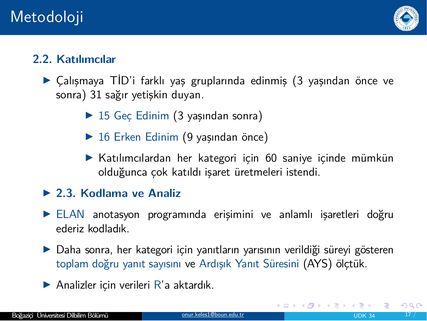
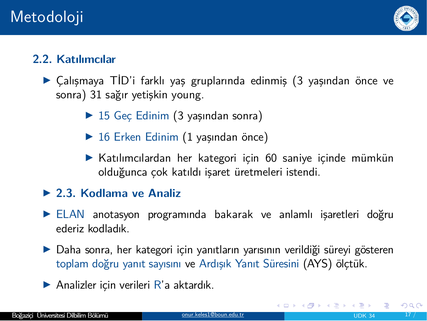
duyan: duyan -> young
9: 9 -> 1
erişimini: erişimini -> bakarak
